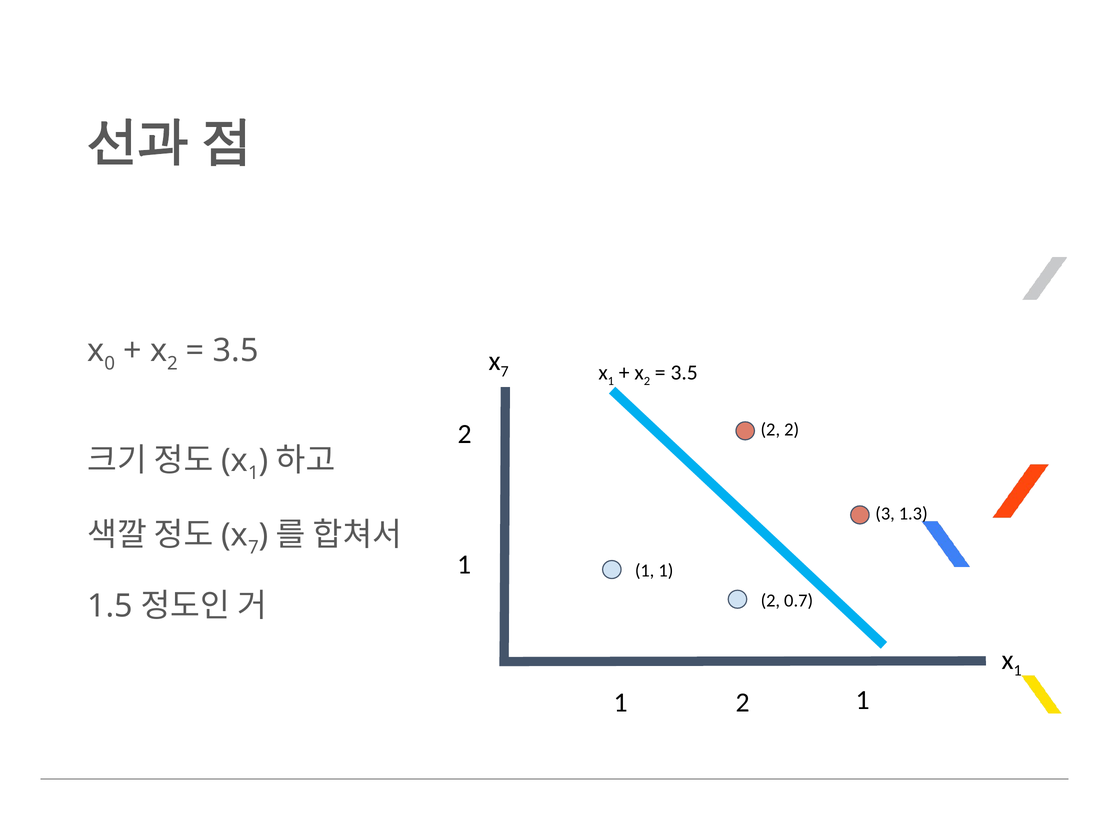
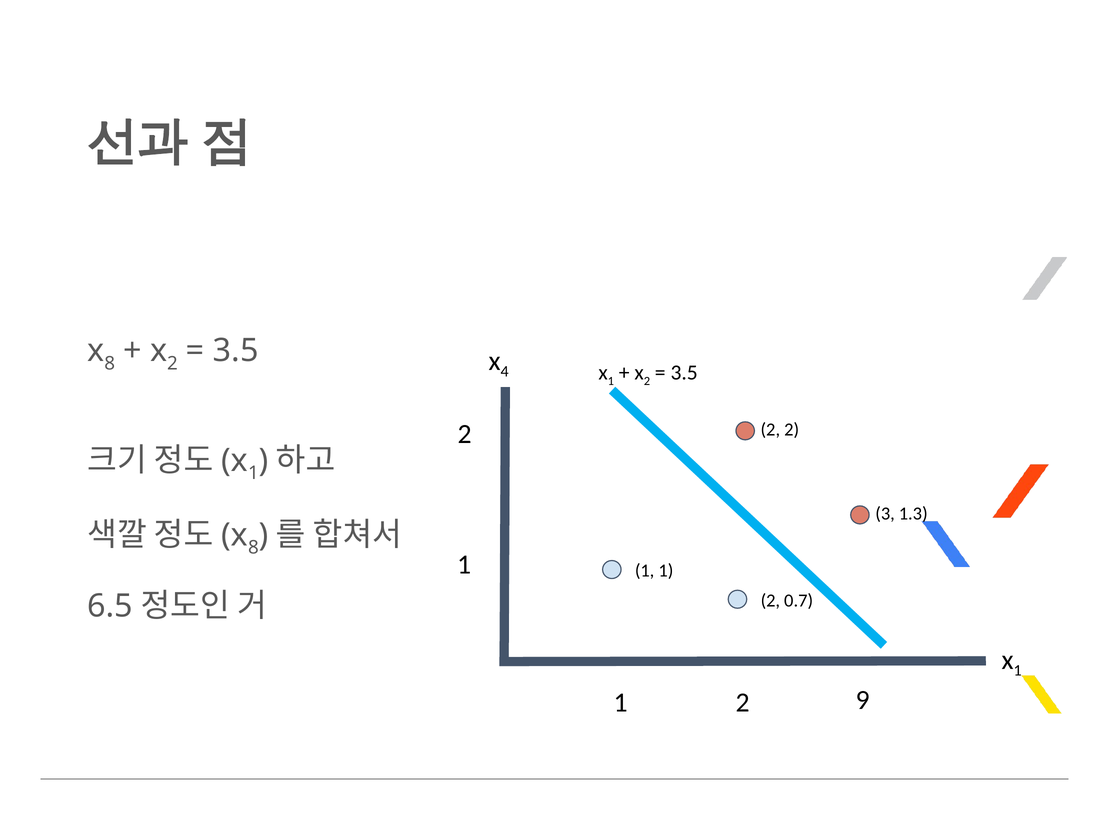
0 at (110, 363): 0 -> 8
7 at (505, 372): 7 -> 4
7 at (253, 547): 7 -> 8
1.5: 1.5 -> 6.5
2 1: 1 -> 9
